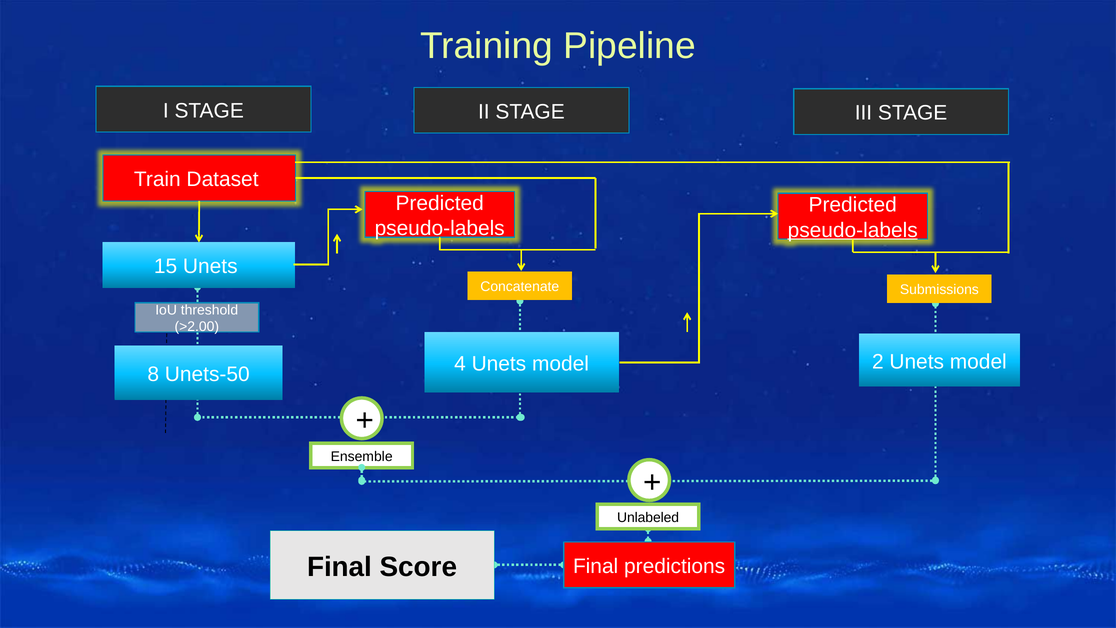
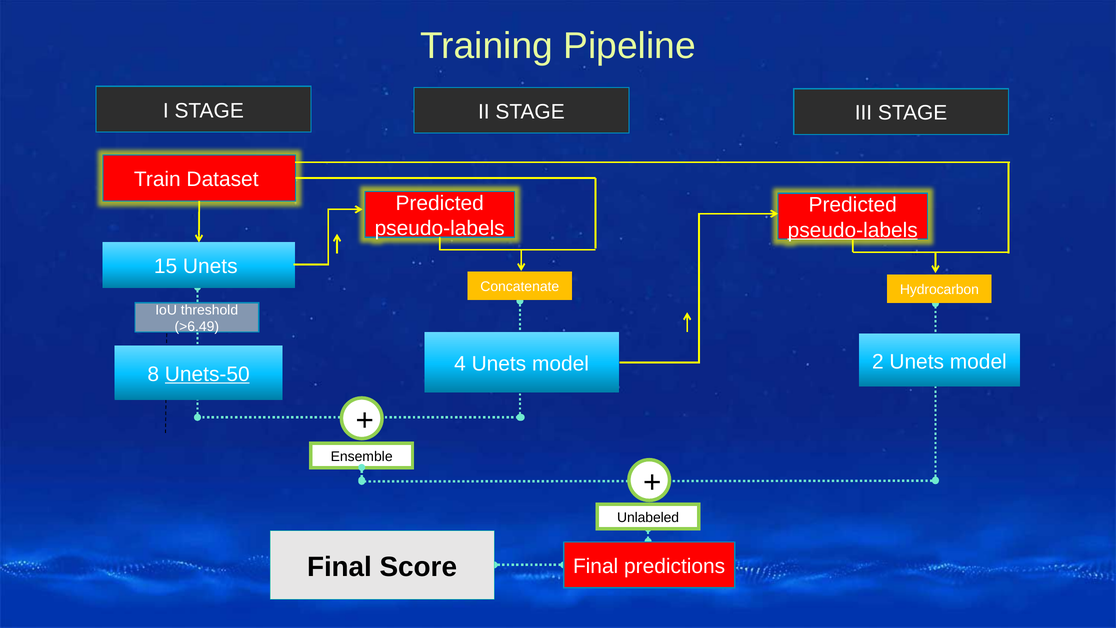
Submissions: Submissions -> Hydrocarbon
>2.00: >2.00 -> >6.49
Unets-50 underline: none -> present
